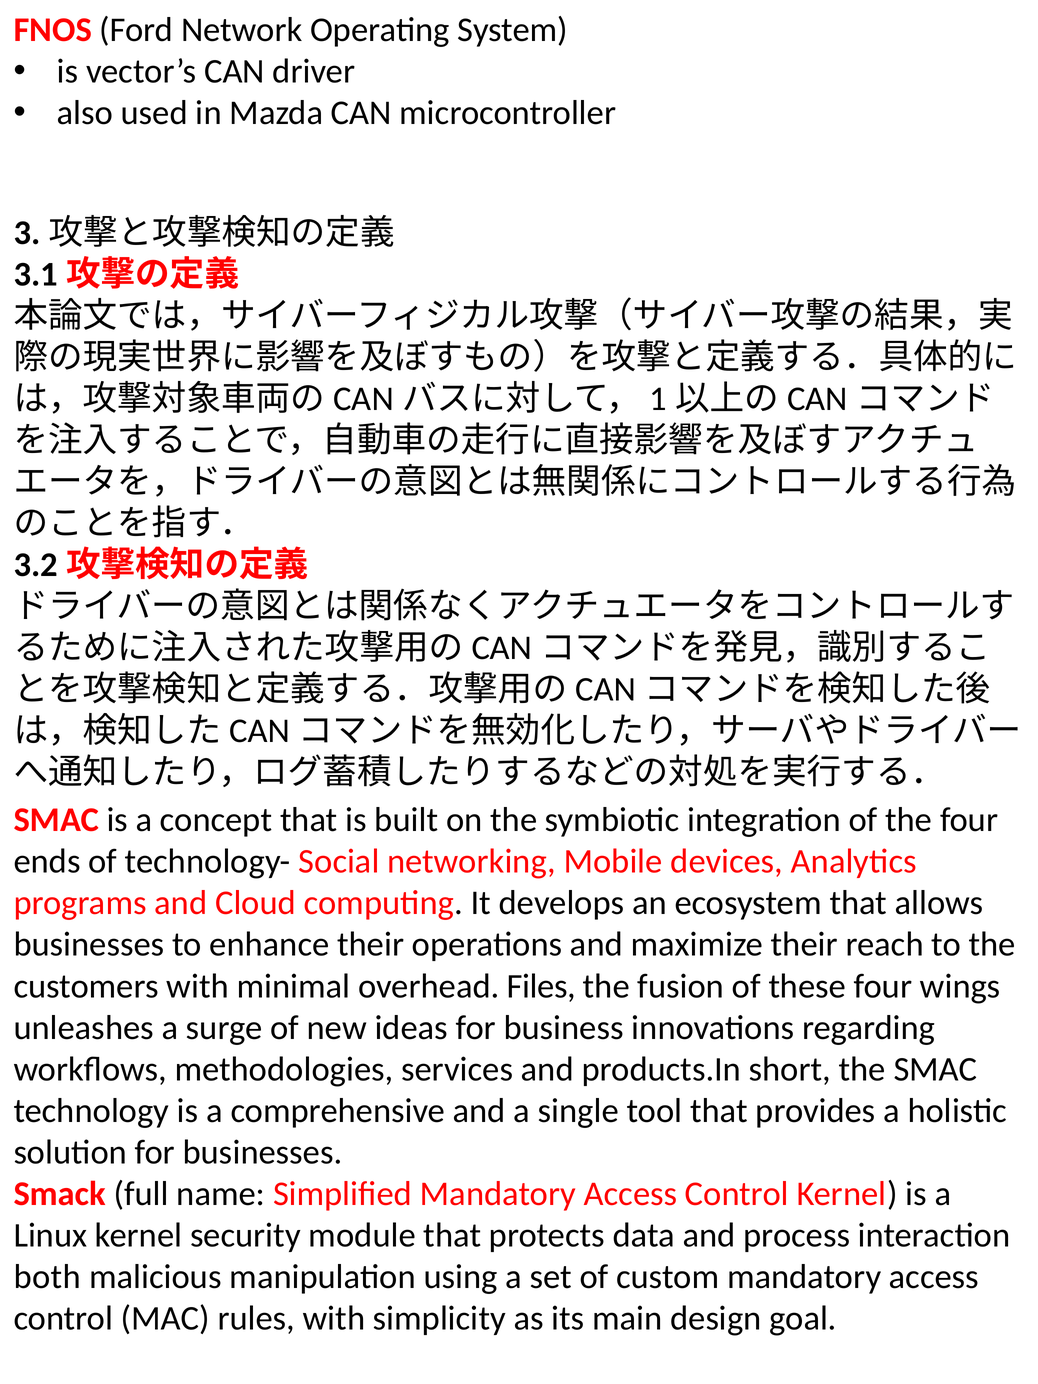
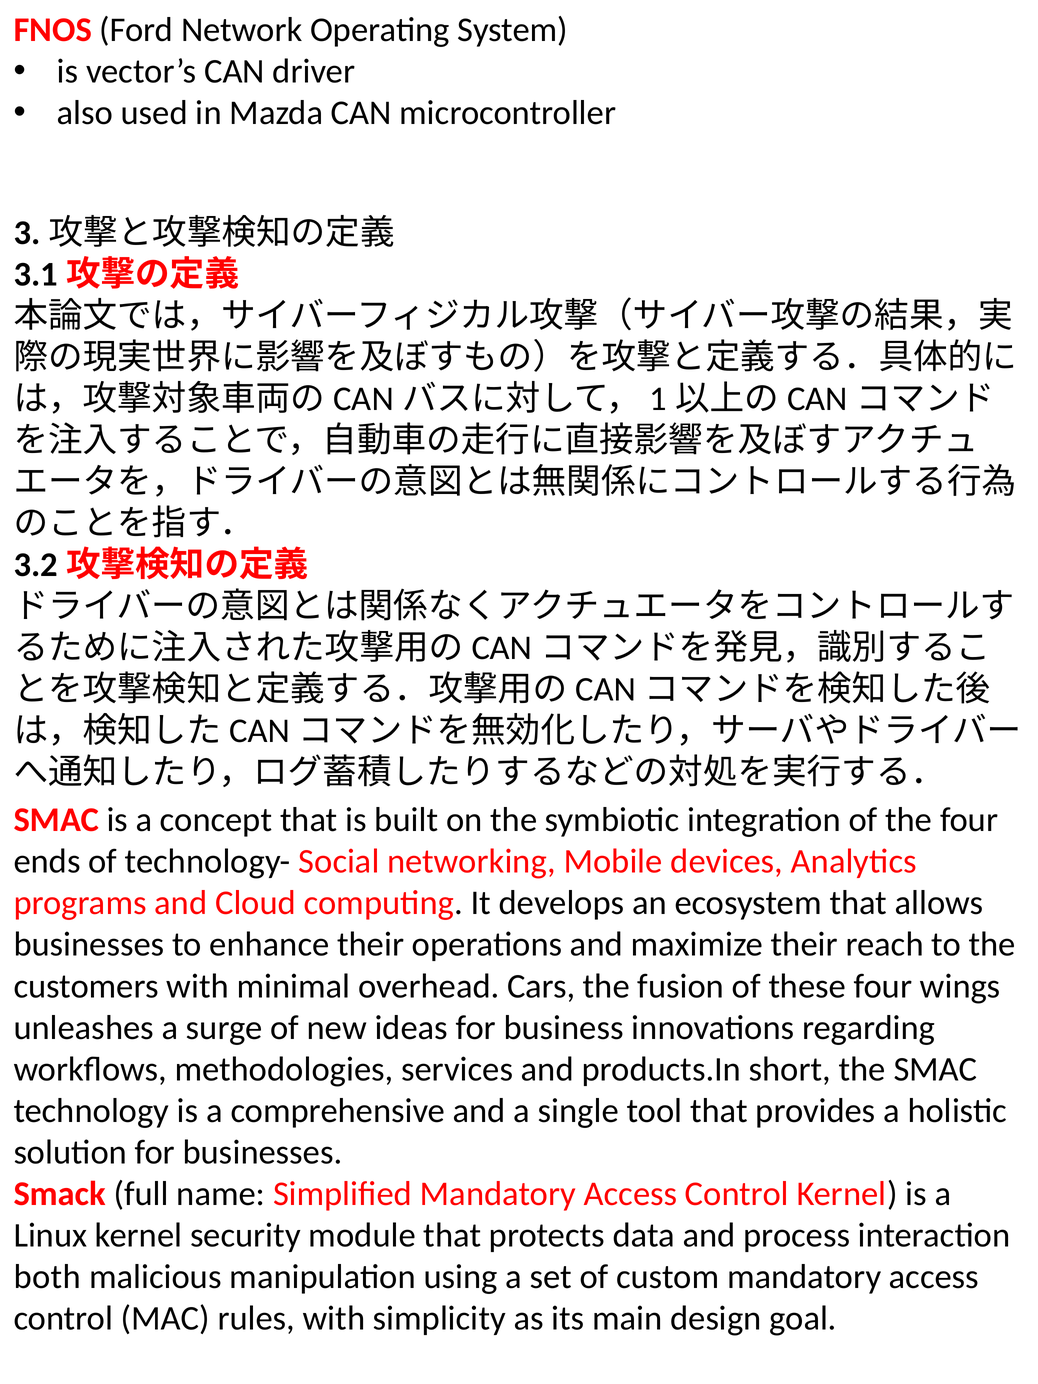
Files: Files -> Cars
